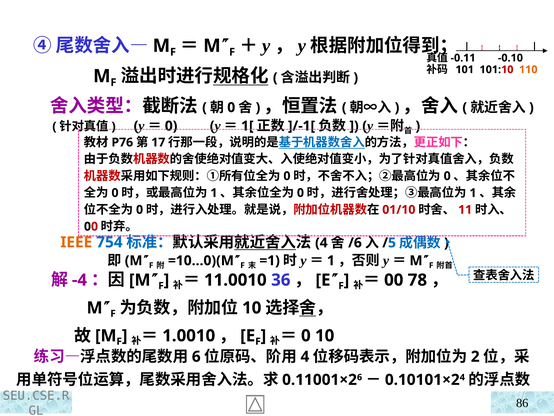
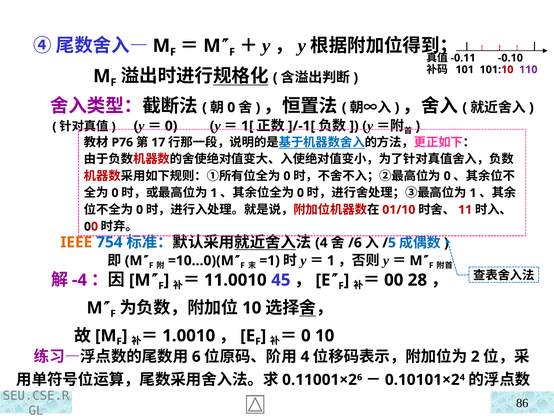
110 colour: orange -> purple
36: 36 -> 45
78: 78 -> 28
